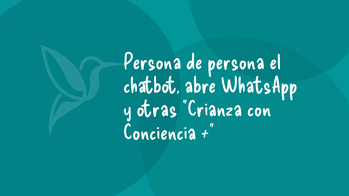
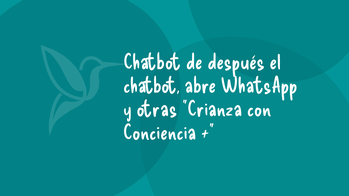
Persona at (152, 62): Persona -> Chatbot
de persona: persona -> después
